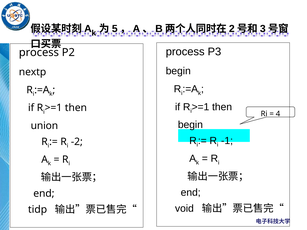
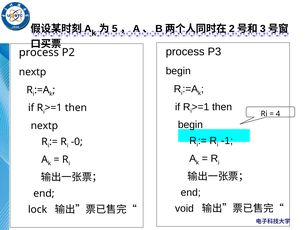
union at (44, 126): union -> nextp
-2: -2 -> -0
tidp: tidp -> lock
